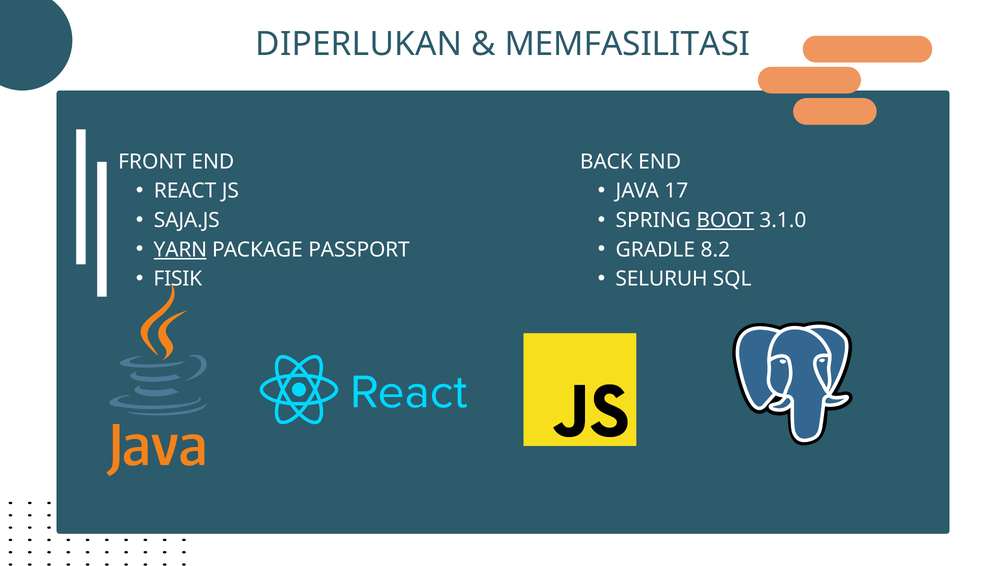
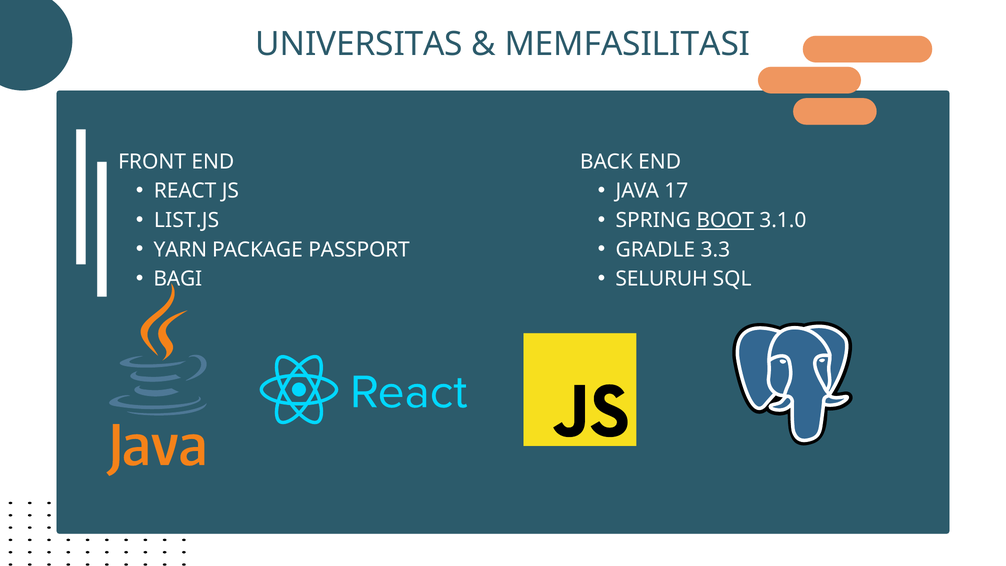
DIPERLUKAN: DIPERLUKAN -> UNIVERSITAS
SAJA.JS: SAJA.JS -> LIST.JS
YARN underline: present -> none
8.2: 8.2 -> 3.3
FISIK: FISIK -> BAGI
